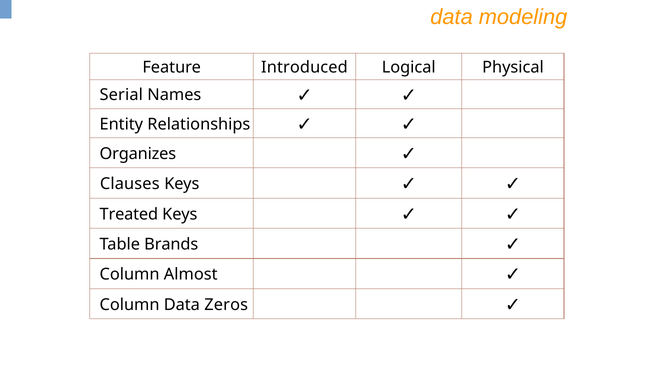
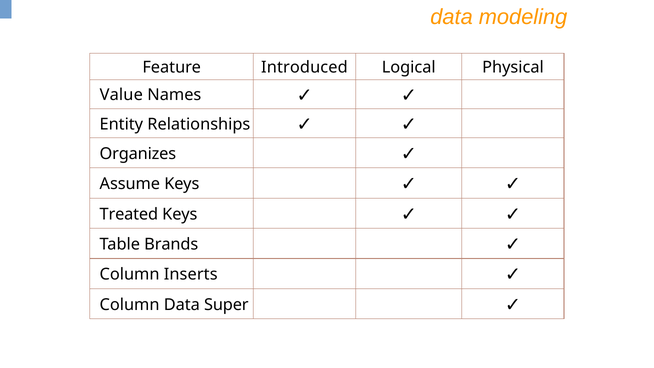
Serial: Serial -> Value
Clauses: Clauses -> Assume
Almost: Almost -> Inserts
Zeros: Zeros -> Super
